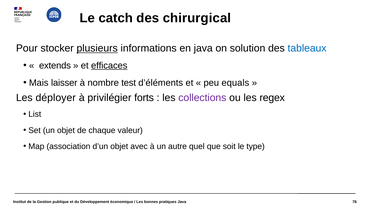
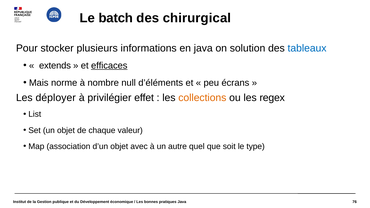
catch: catch -> batch
plusieurs underline: present -> none
laisser: laisser -> norme
test: test -> null
equals: equals -> écrans
forts: forts -> effet
collections colour: purple -> orange
